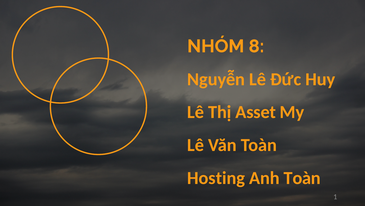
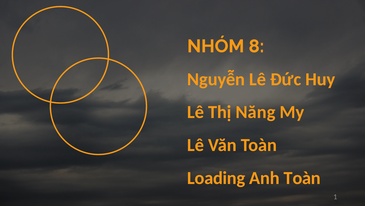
Asset: Asset -> Năng
Hosting: Hosting -> Loading
